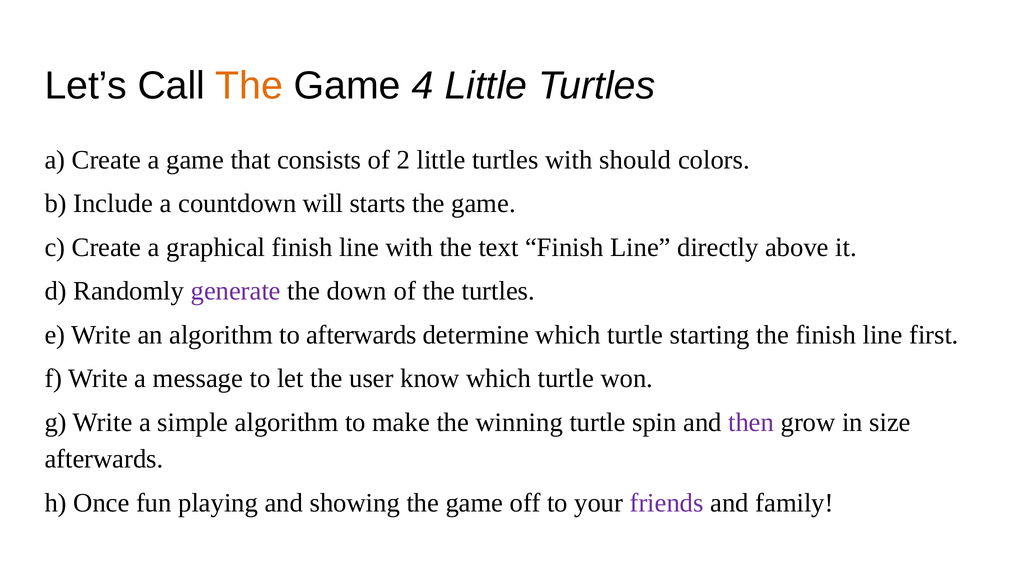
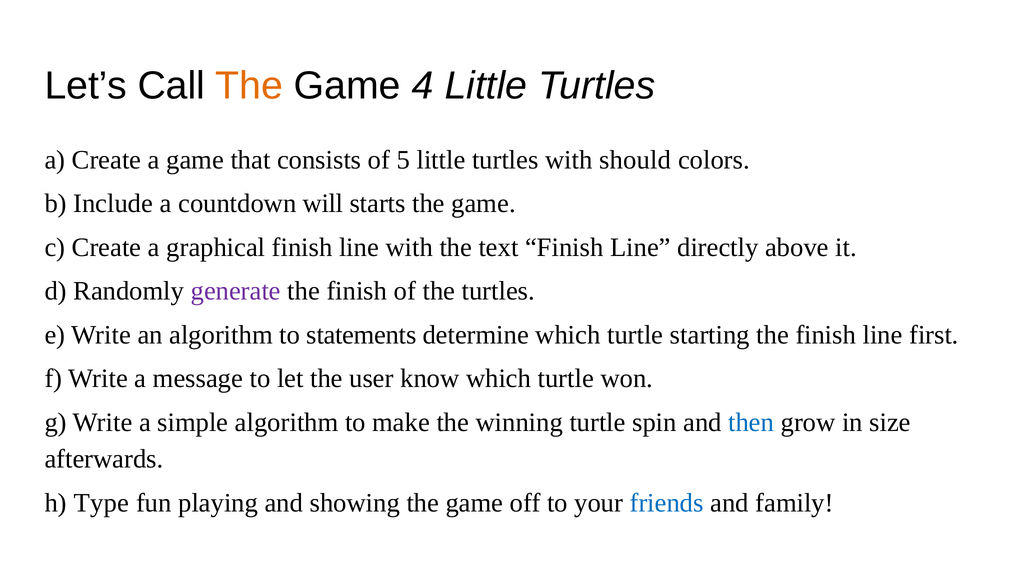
2: 2 -> 5
down at (357, 292): down -> finish
to afterwards: afterwards -> statements
then colour: purple -> blue
Once: Once -> Type
friends colour: purple -> blue
